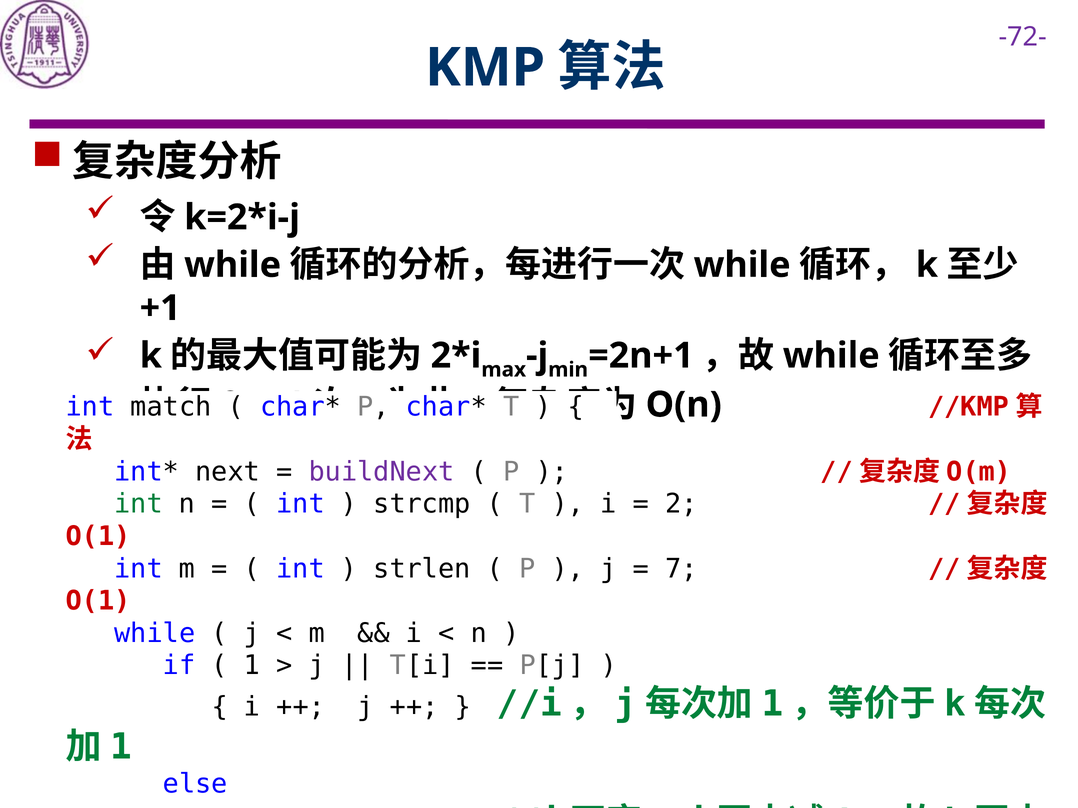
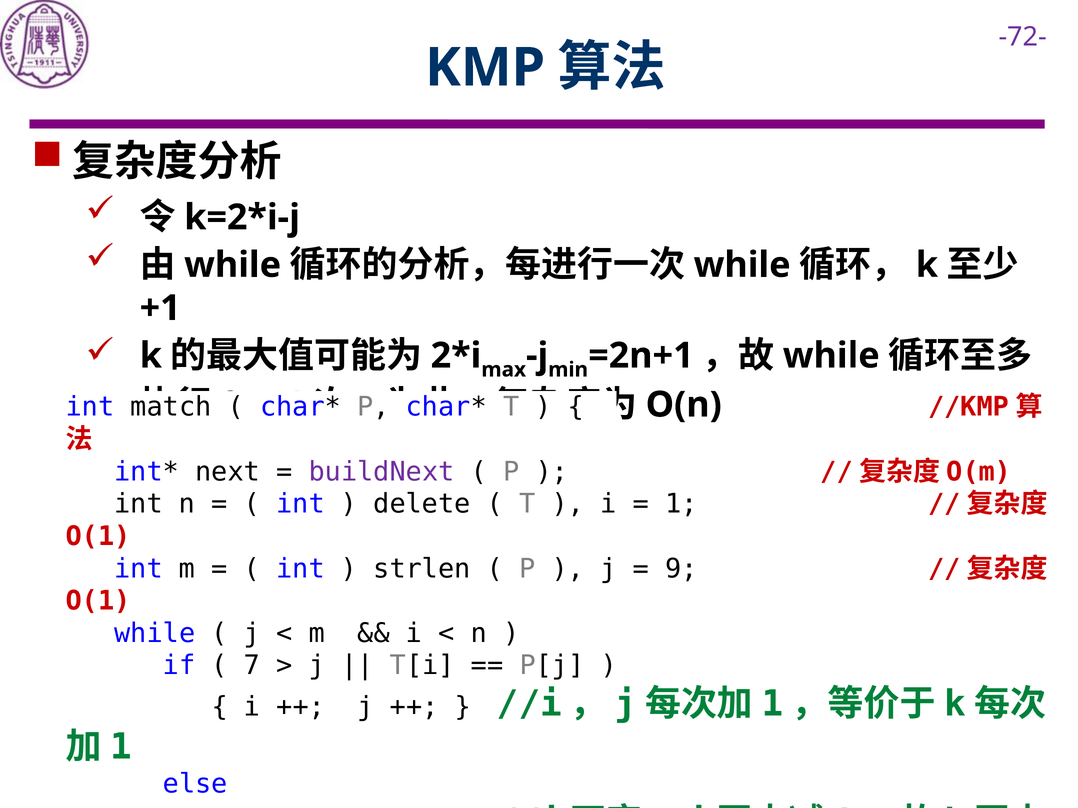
int at (139, 504) colour: green -> black
strcmp at (422, 504): strcmp -> delete
2: 2 -> 1
7: 7 -> 9
1: 1 -> 7
